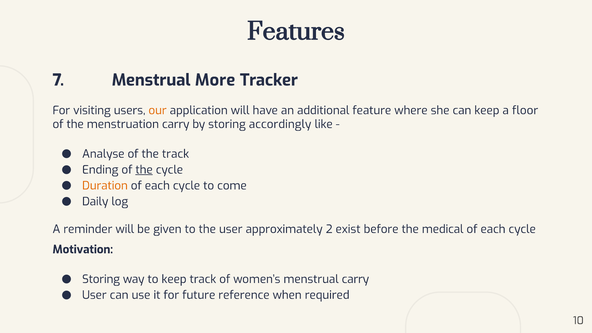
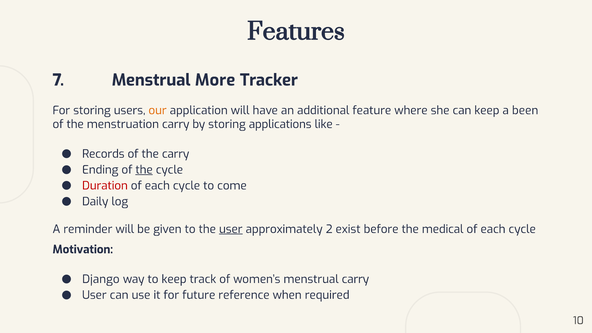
For visiting: visiting -> storing
floor: floor -> been
accordingly: accordingly -> applications
Analyse: Analyse -> Records
the track: track -> carry
Duration colour: orange -> red
user at (231, 229) underline: none -> present
Storing at (101, 279): Storing -> Django
